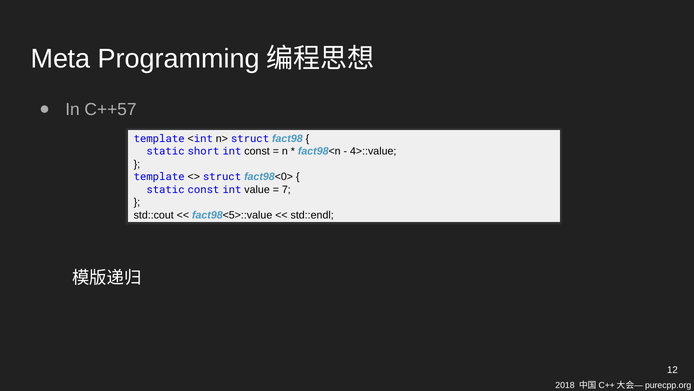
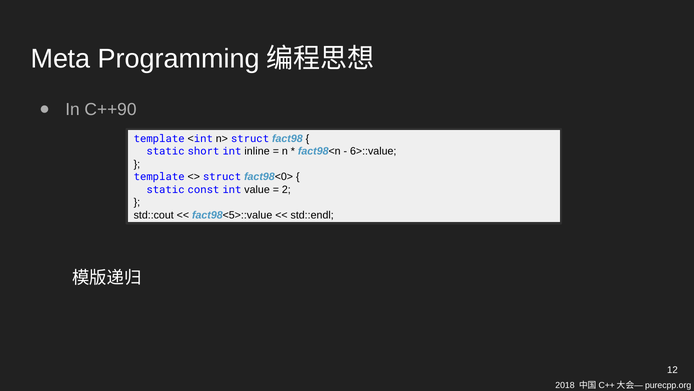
C++57: C++57 -> C++90
int const: const -> inline
4>::value: 4>::value -> 6>::value
7: 7 -> 2
